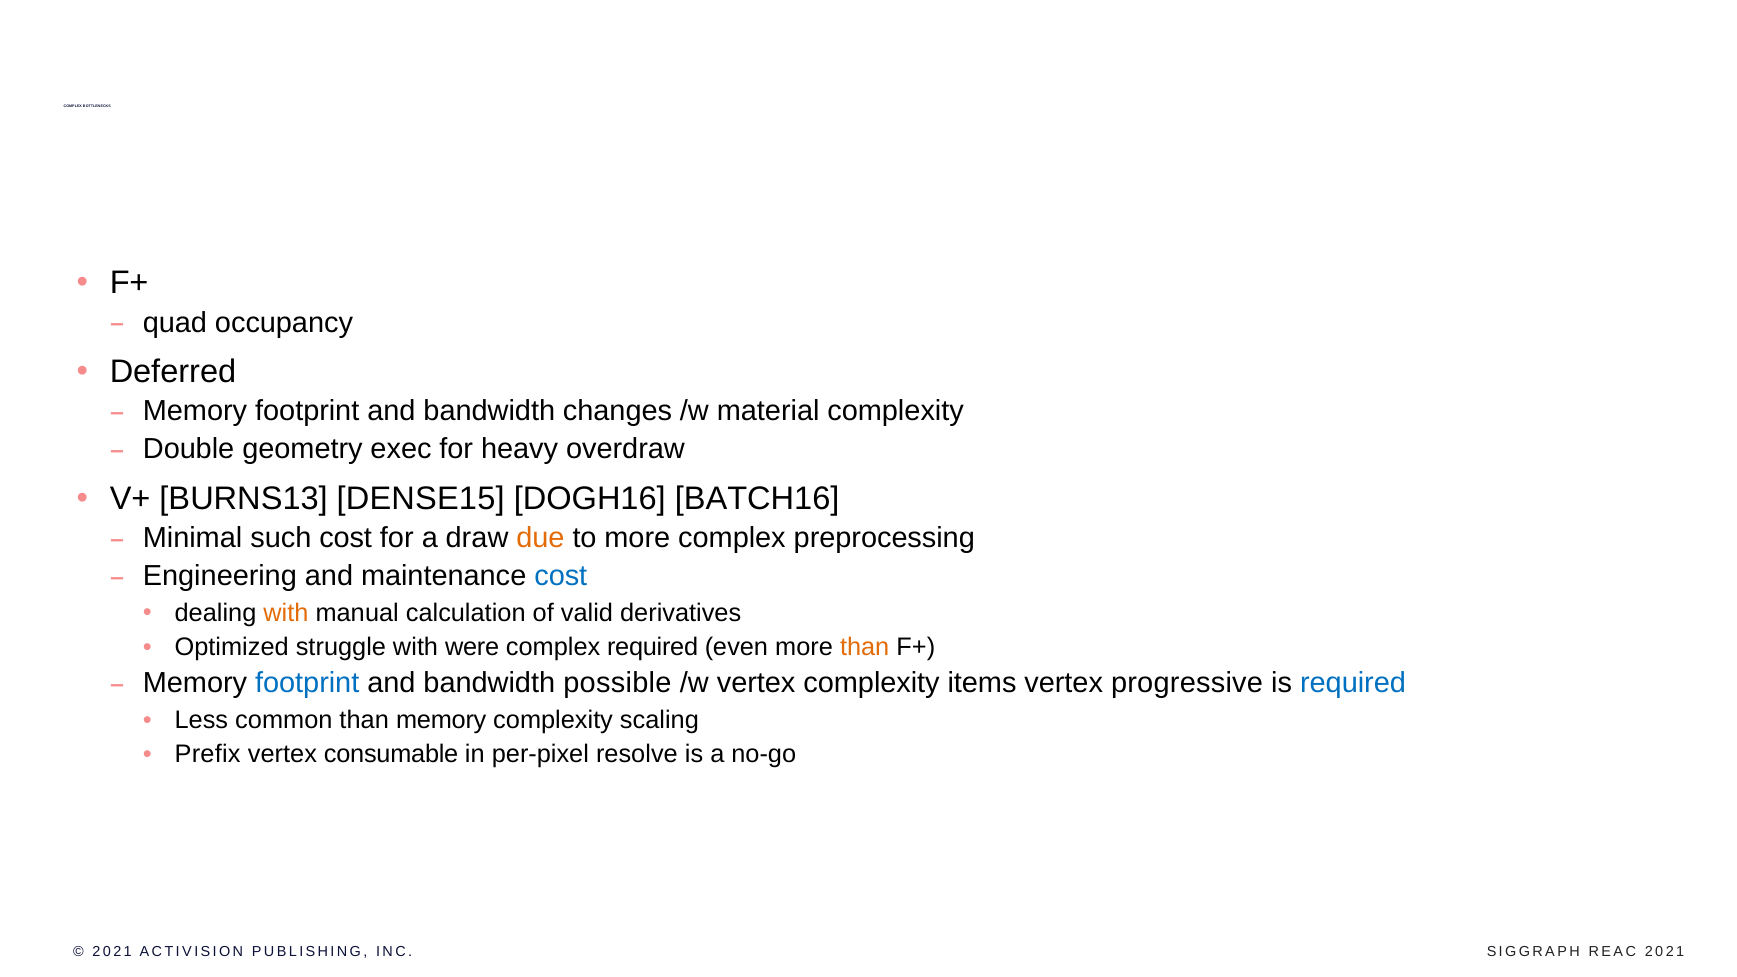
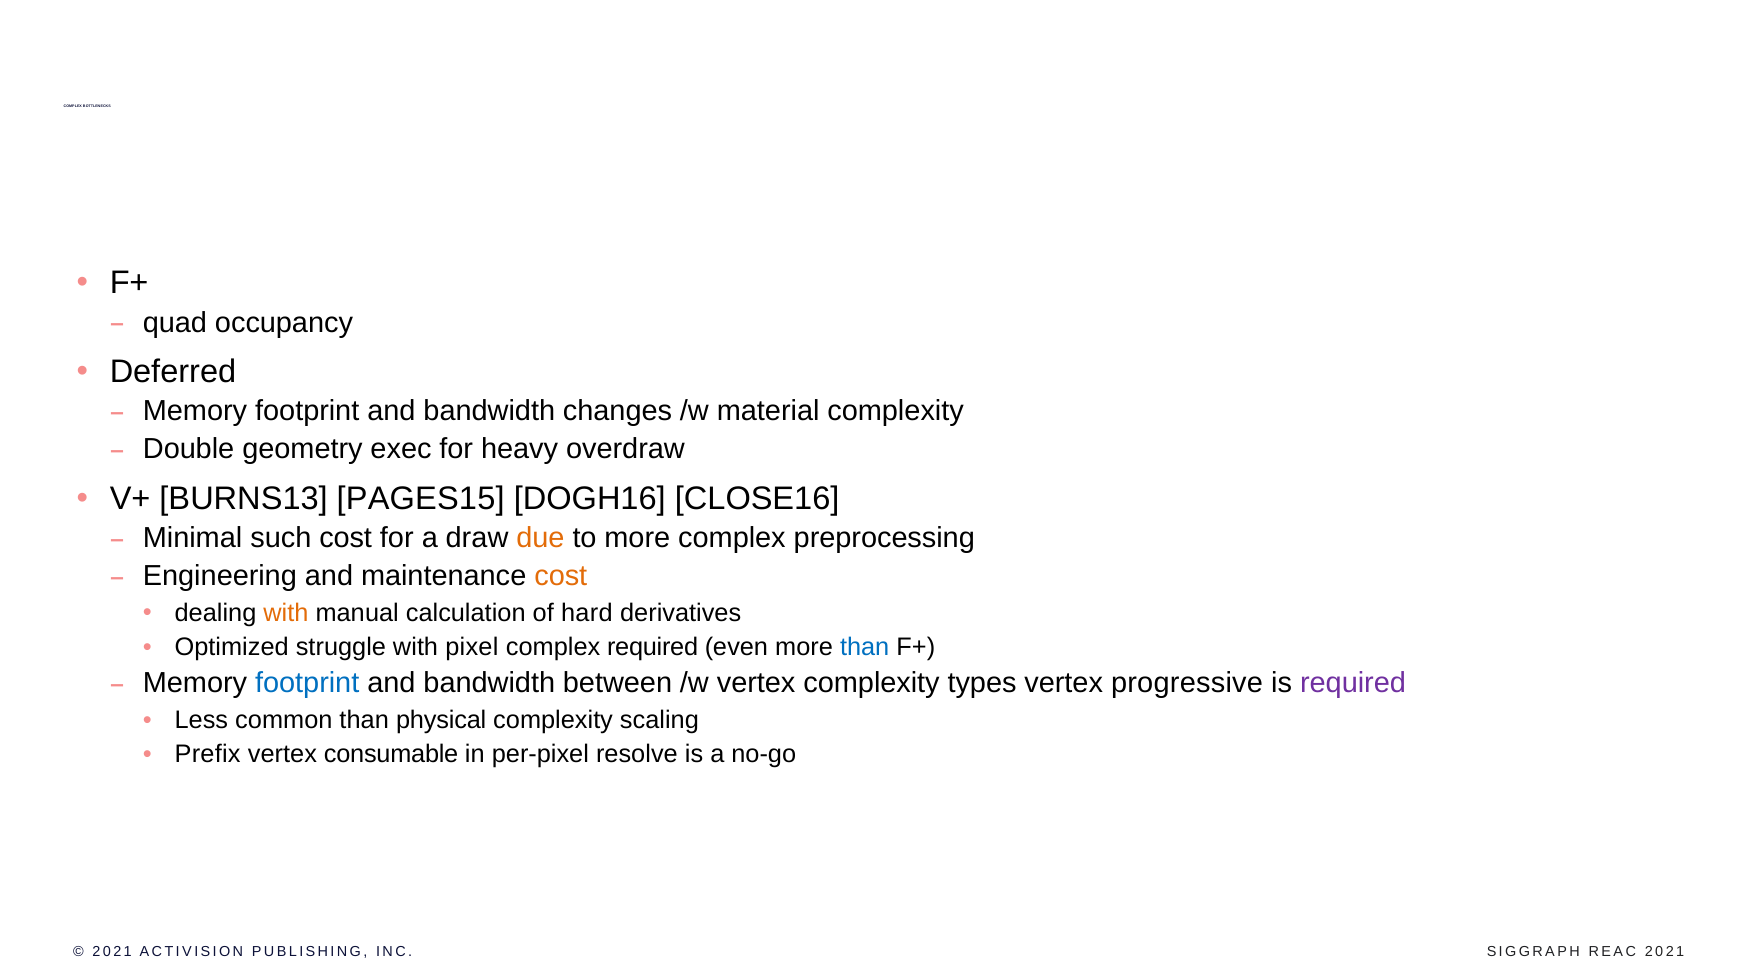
DENSE15: DENSE15 -> PAGES15
BATCH16: BATCH16 -> CLOSE16
cost at (561, 576) colour: blue -> orange
valid: valid -> hard
were: were -> pixel
than at (865, 647) colour: orange -> blue
possible: possible -> between
items: items -> types
required at (1353, 683) colour: blue -> purple
than memory: memory -> physical
